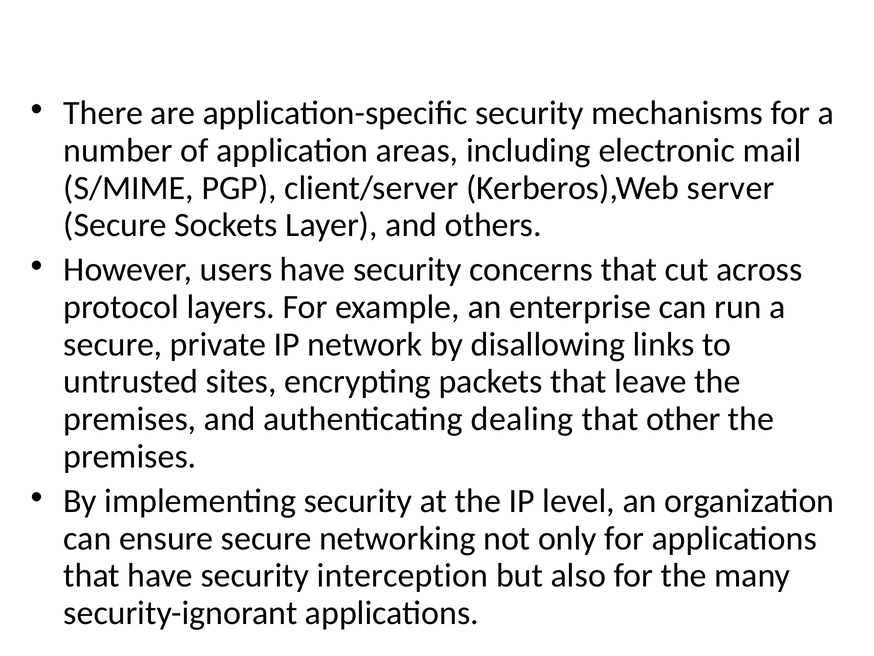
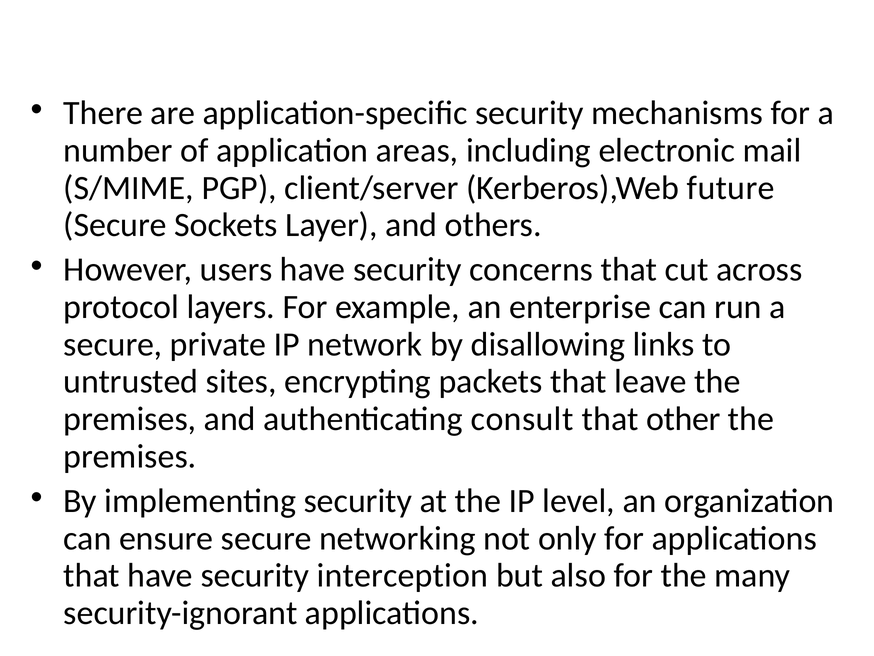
server: server -> future
dealing: dealing -> consult
